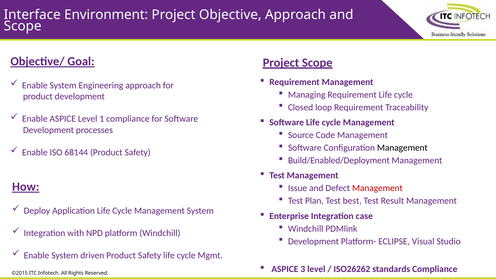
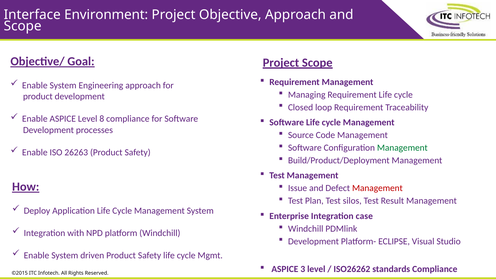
1: 1 -> 8
Management at (402, 148) colour: black -> green
68144: 68144 -> 26263
Build/Enabled/Deployment: Build/Enabled/Deployment -> Build/Product/Deployment
best: best -> silos
